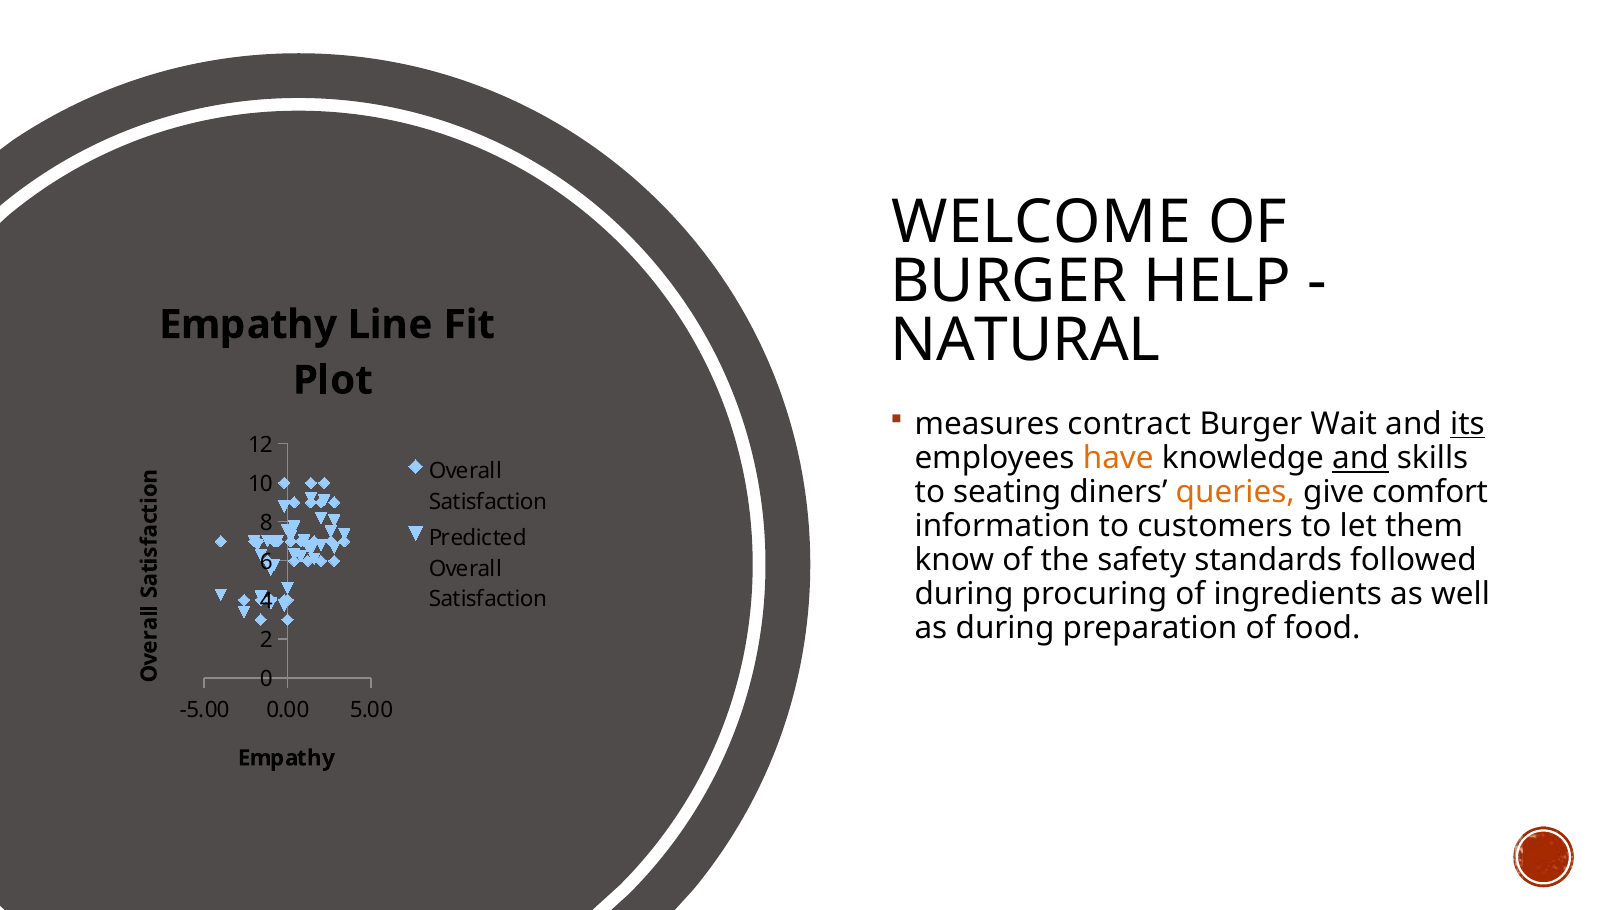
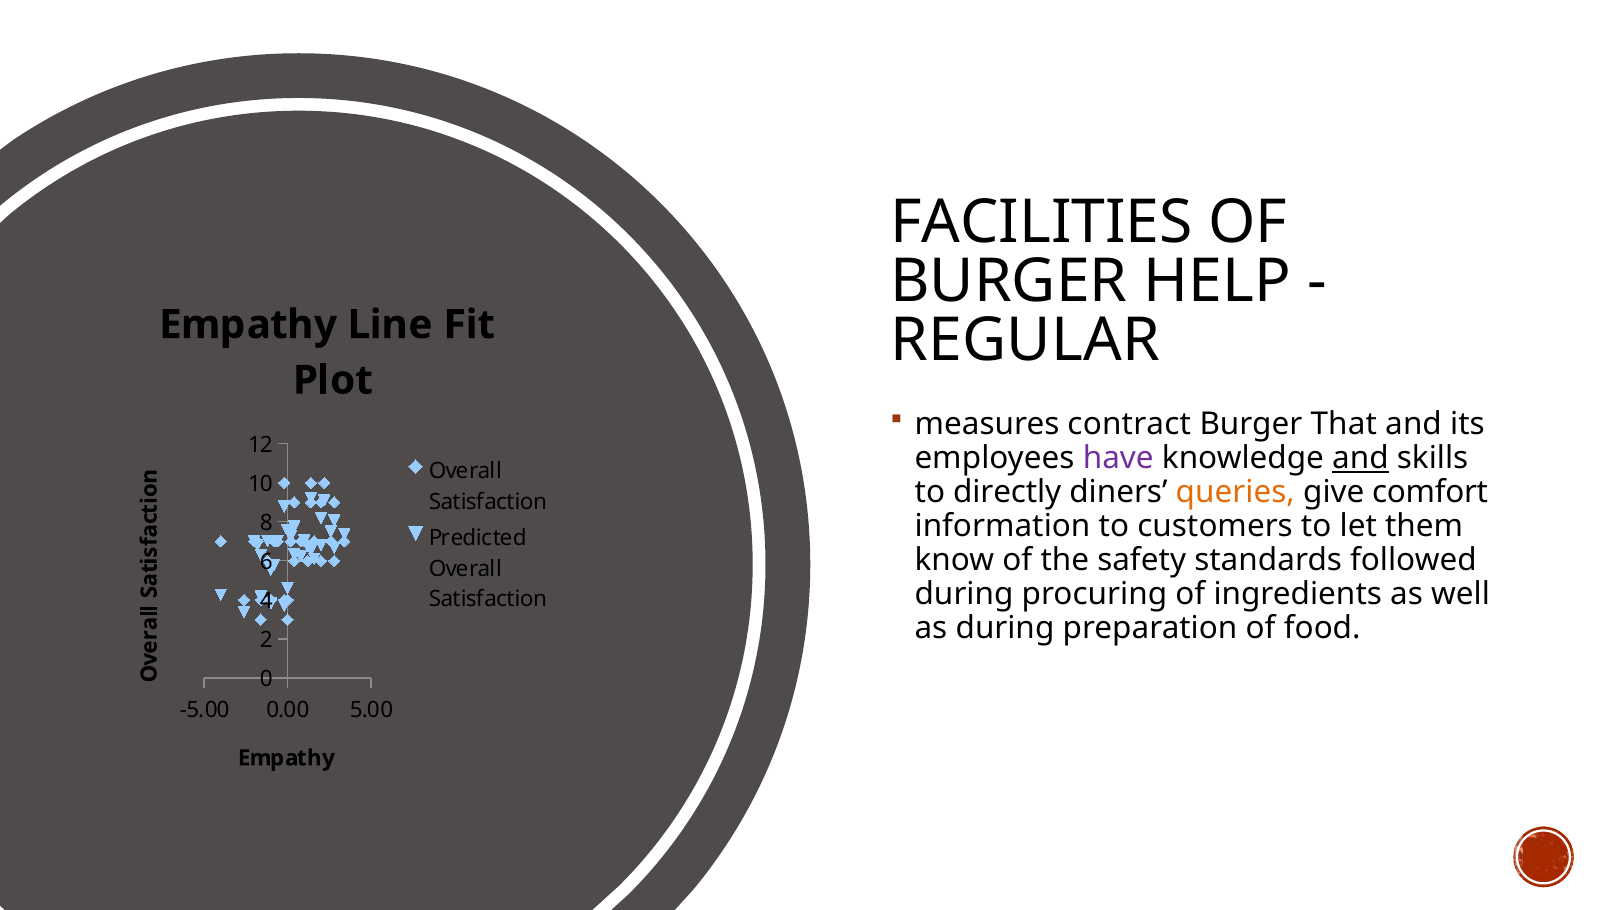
WELCOME: WELCOME -> FACILITIES
NATURAL: NATURAL -> REGULAR
Wait: Wait -> That
its underline: present -> none
have colour: orange -> purple
seating: seating -> directly
